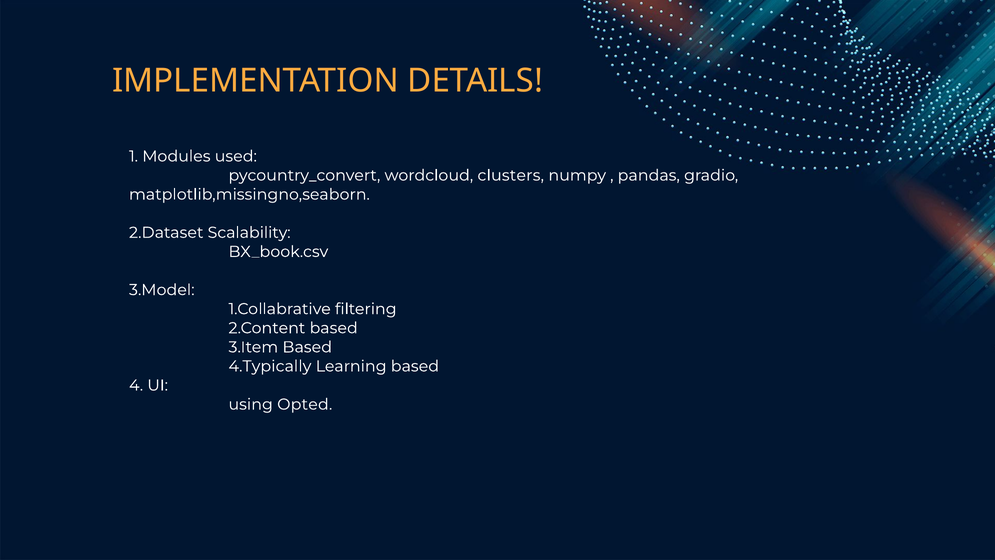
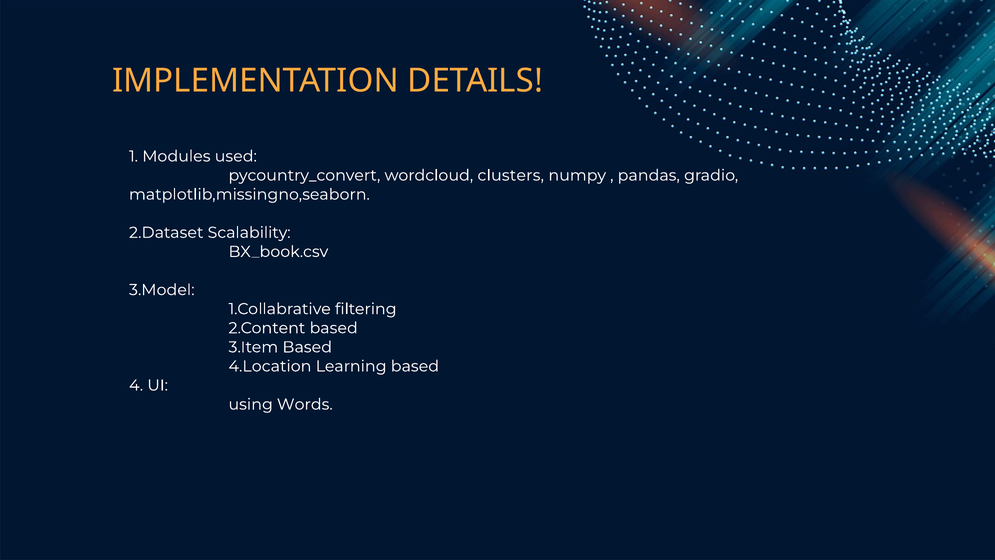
4.Typically: 4.Typically -> 4.Location
Opted: Opted -> Words
